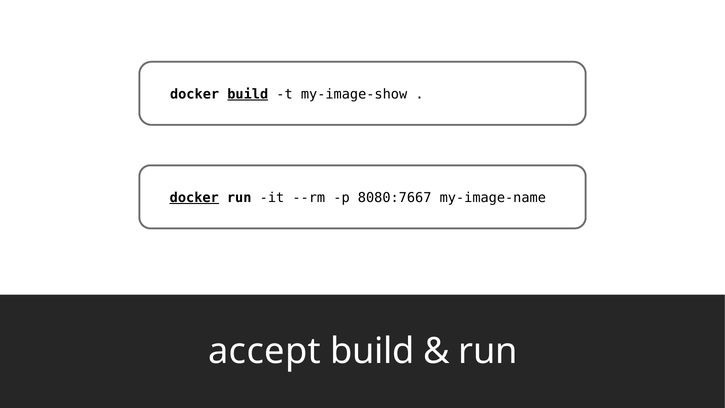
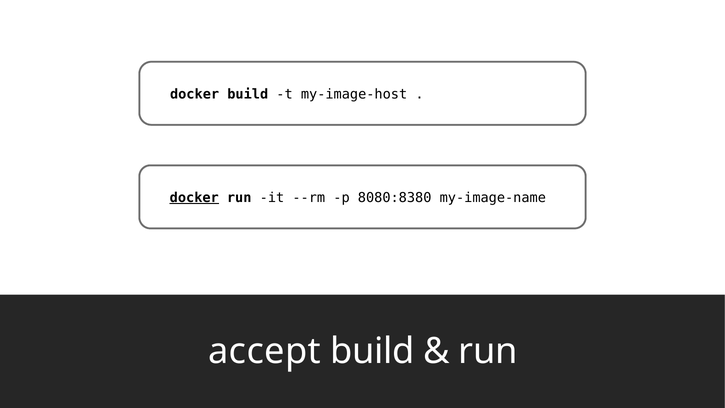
build at (248, 94) underline: present -> none
my-image-show: my-image-show -> my-image-host
8080:7667: 8080:7667 -> 8080:8380
